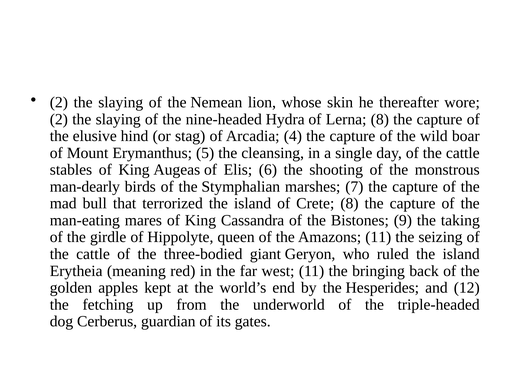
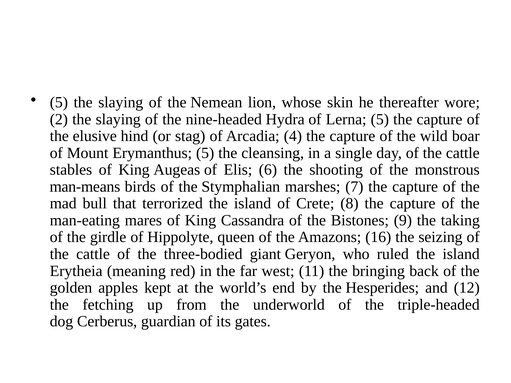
2 at (59, 102): 2 -> 5
Lerna 8: 8 -> 5
man-dearly: man-dearly -> man-means
Amazons 11: 11 -> 16
